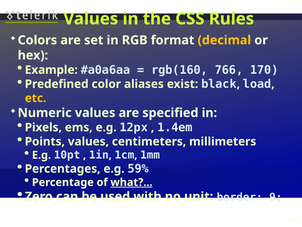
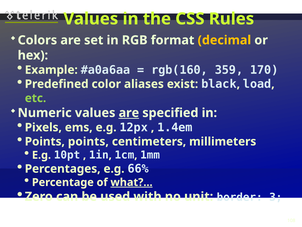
766: 766 -> 359
etc colour: yellow -> light green
are at (129, 113) underline: none -> present
Points values: values -> points
59%: 59% -> 66%
9: 9 -> 3
